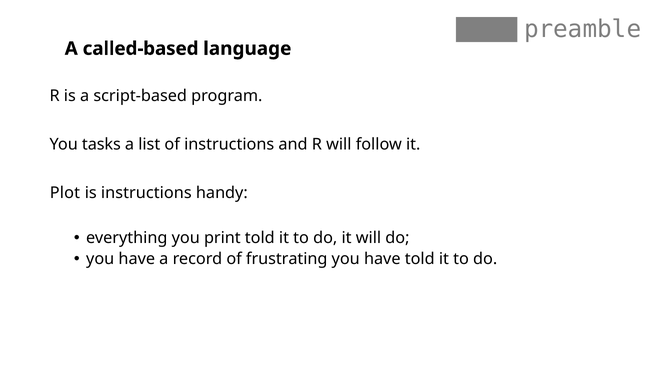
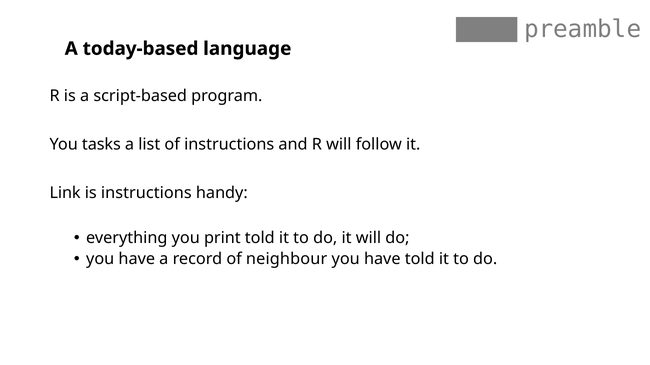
called-based: called-based -> today-based
Plot: Plot -> Link
frustrating: frustrating -> neighbour
